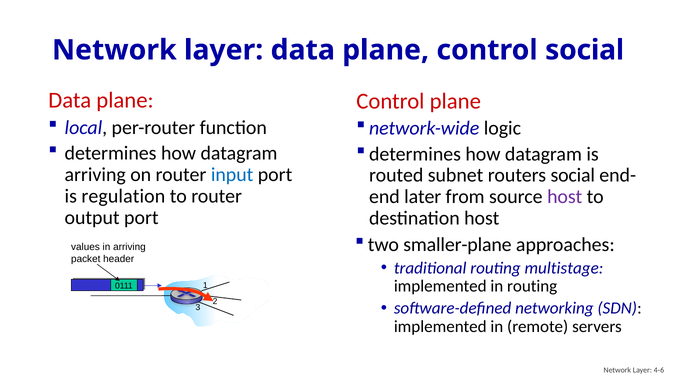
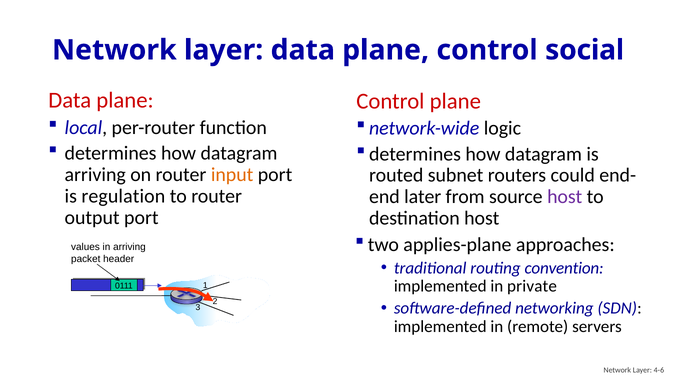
input colour: blue -> orange
routers social: social -> could
smaller-plane: smaller-plane -> applies-plane
multistage: multistage -> convention
in routing: routing -> private
